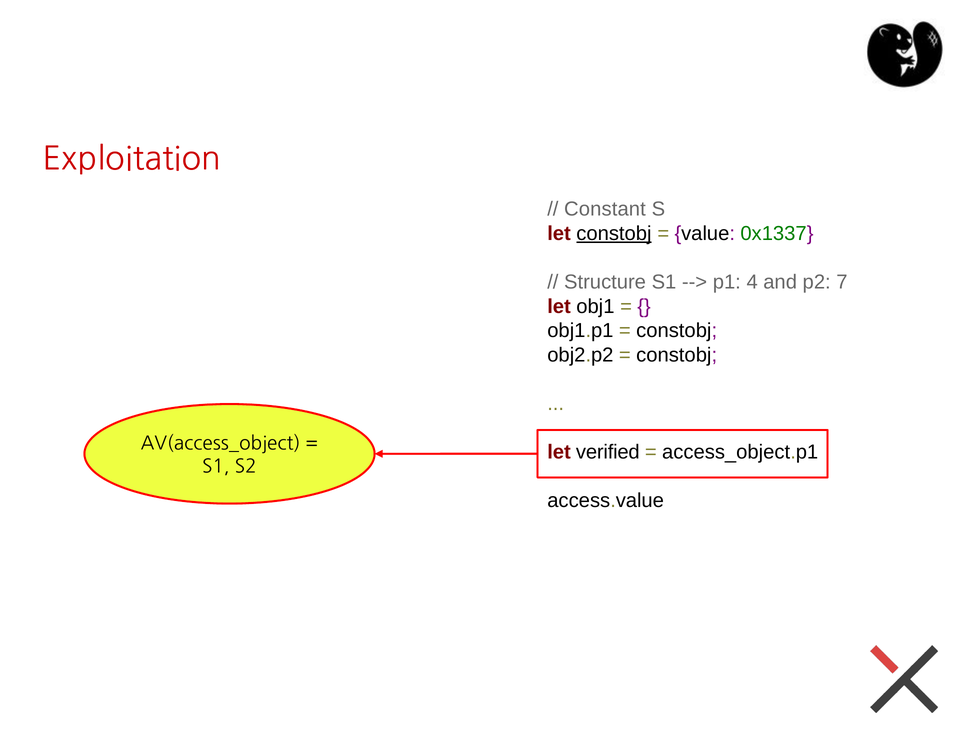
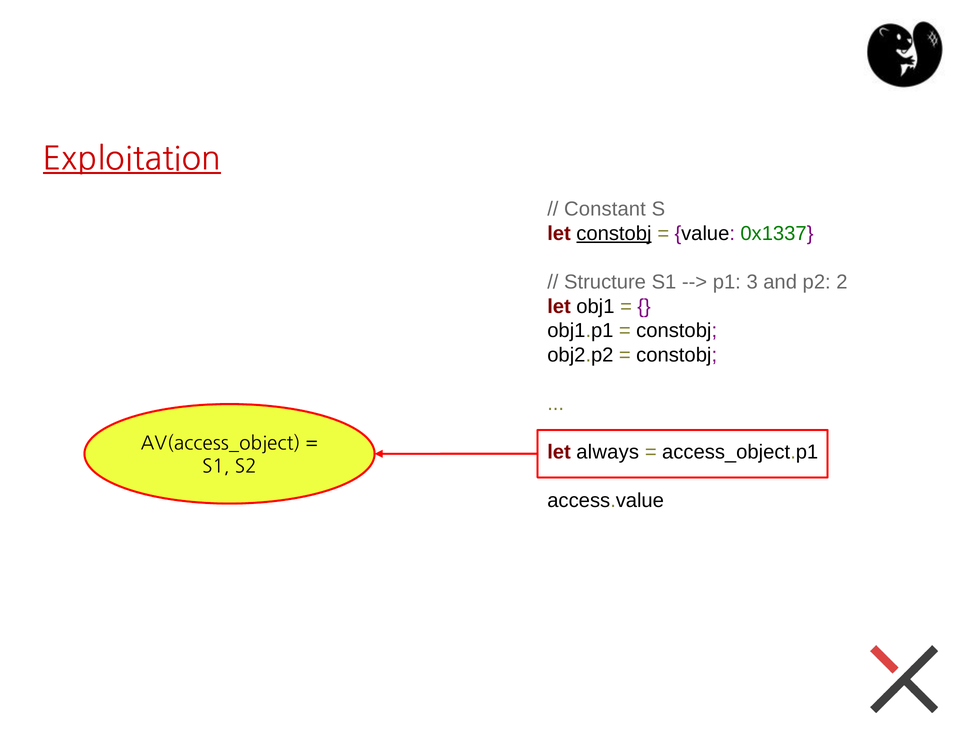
Exploitation underline: none -> present
4: 4 -> 3
7: 7 -> 2
verified: verified -> always
